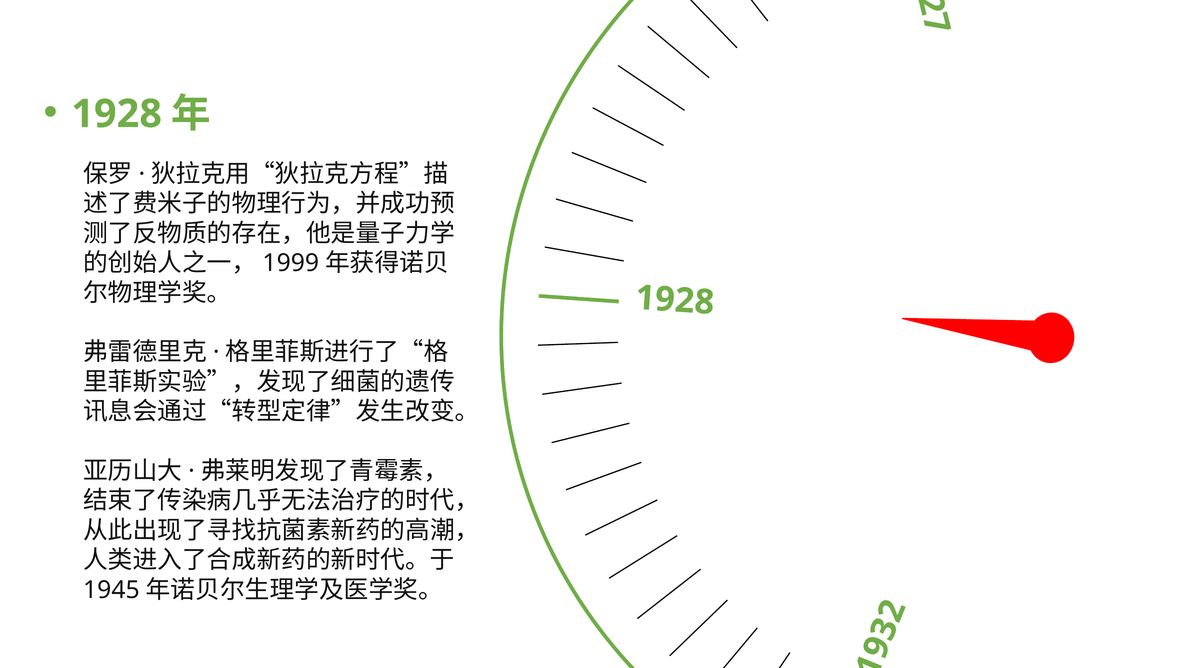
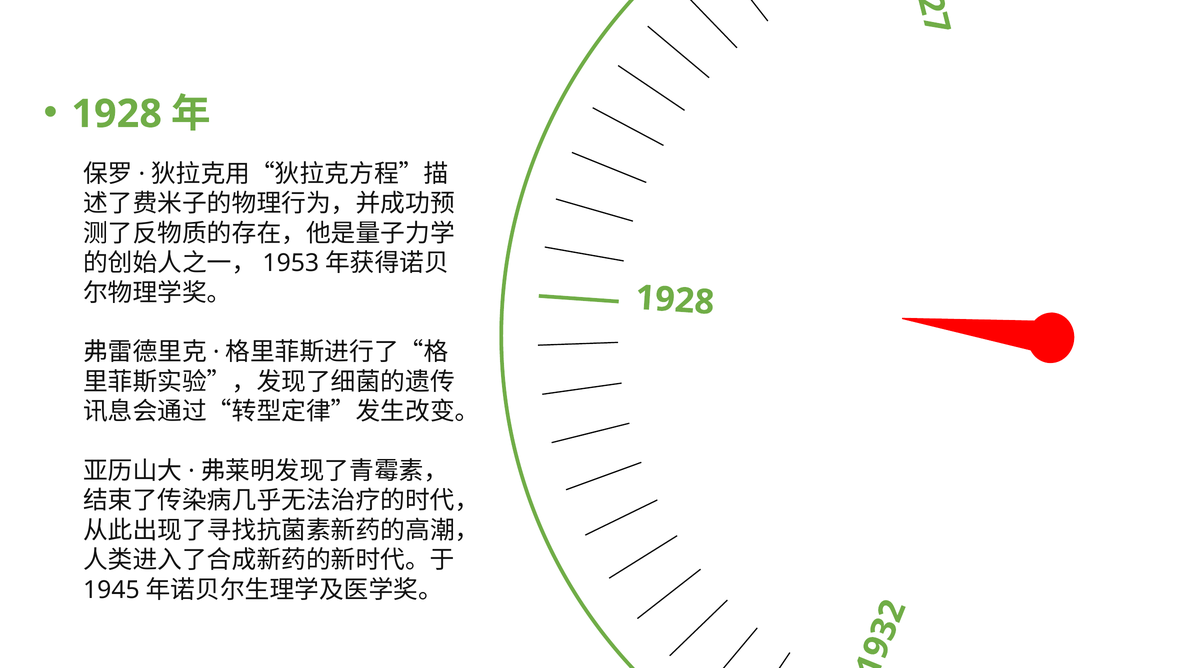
1999: 1999 -> 1953
